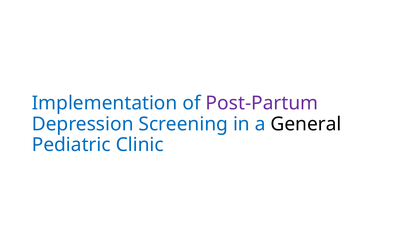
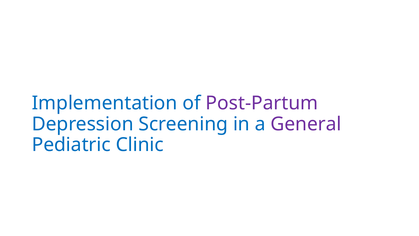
General colour: black -> purple
